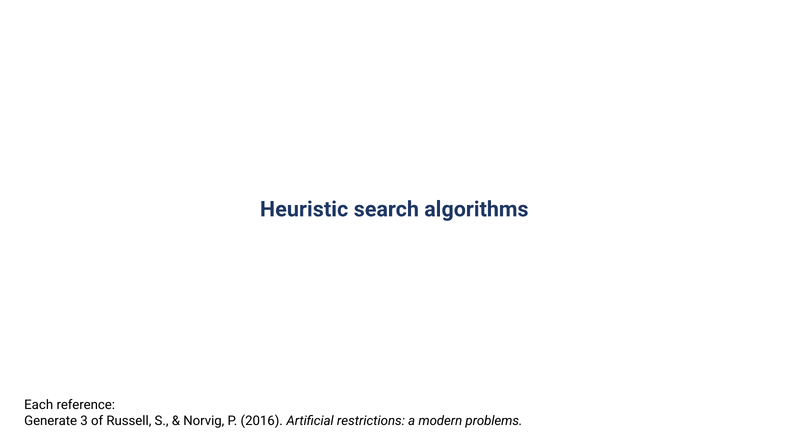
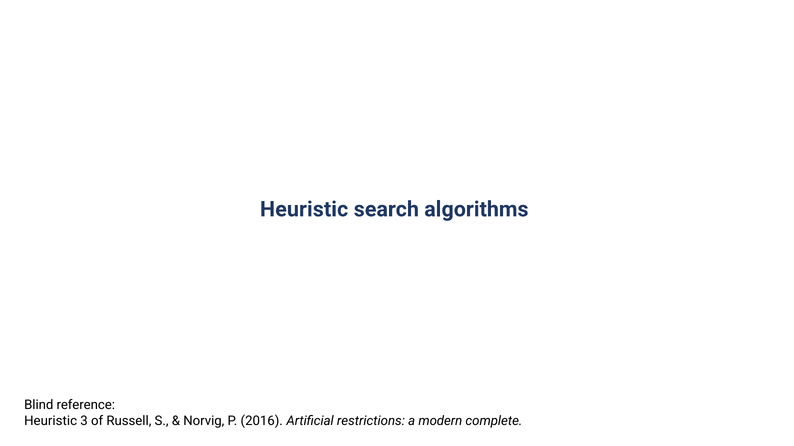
Each: Each -> Blind
Generate at (51, 421): Generate -> Heuristic
problems: problems -> complete
